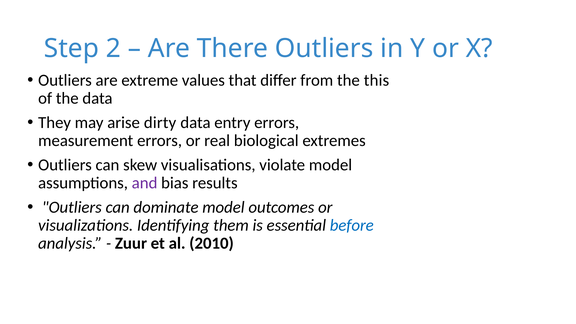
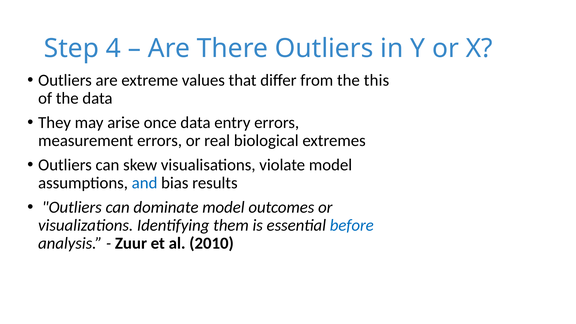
2: 2 -> 4
dirty: dirty -> once
and colour: purple -> blue
